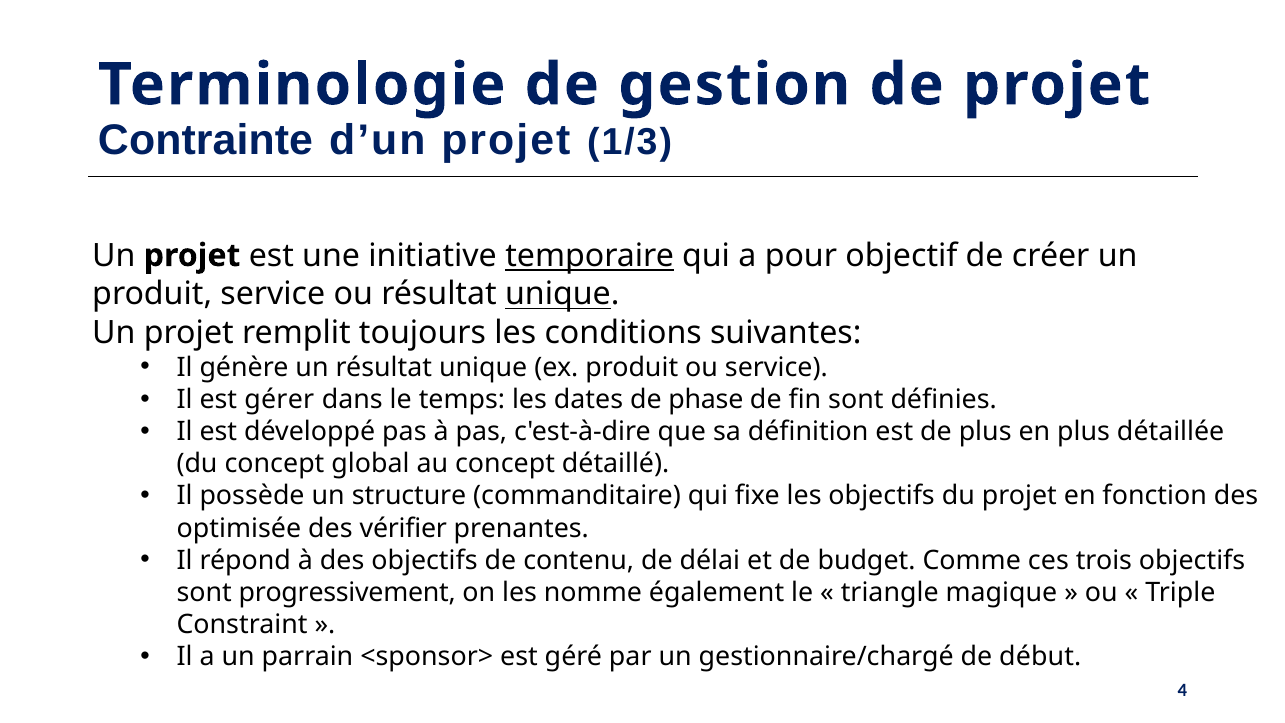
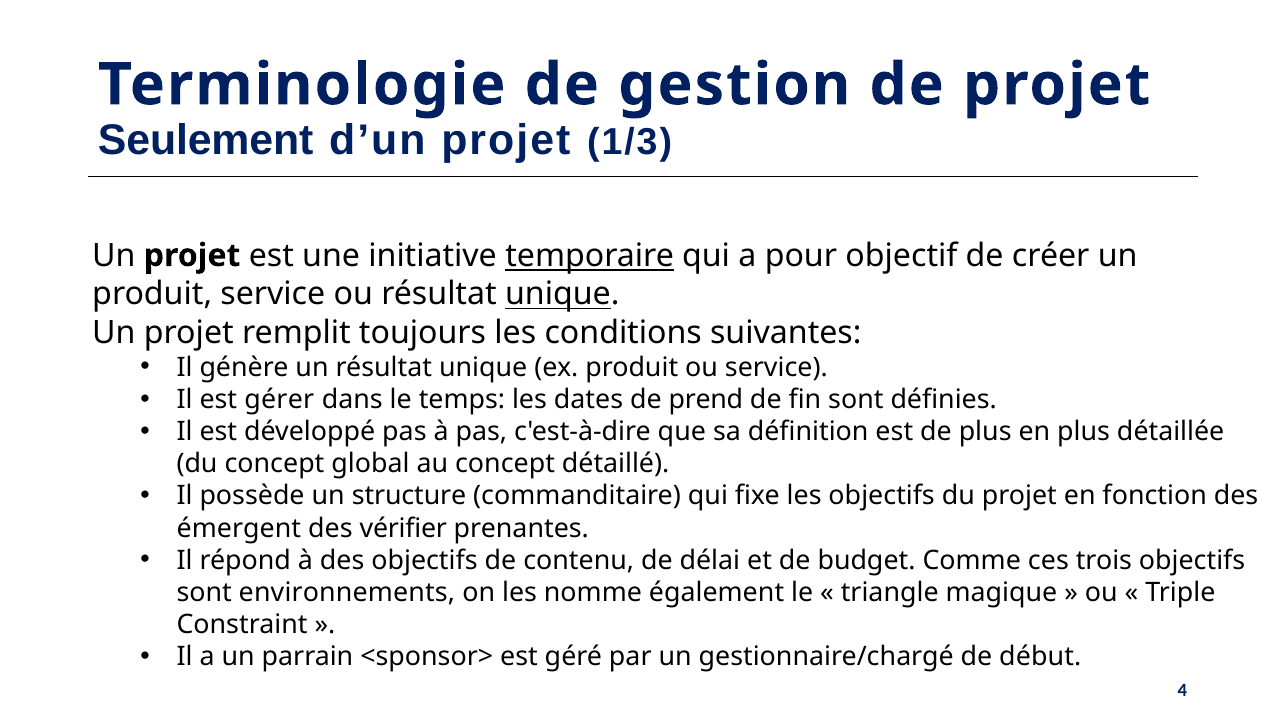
Contrainte: Contrainte -> Seulement
phase: phase -> prend
optimisée: optimisée -> émergent
progressivement: progressivement -> environnements
